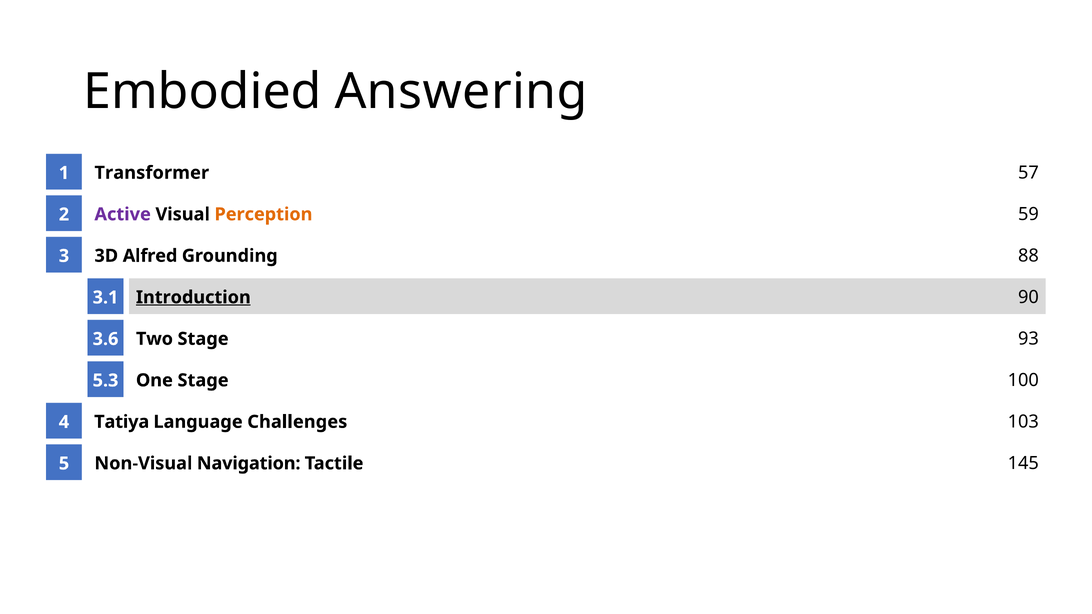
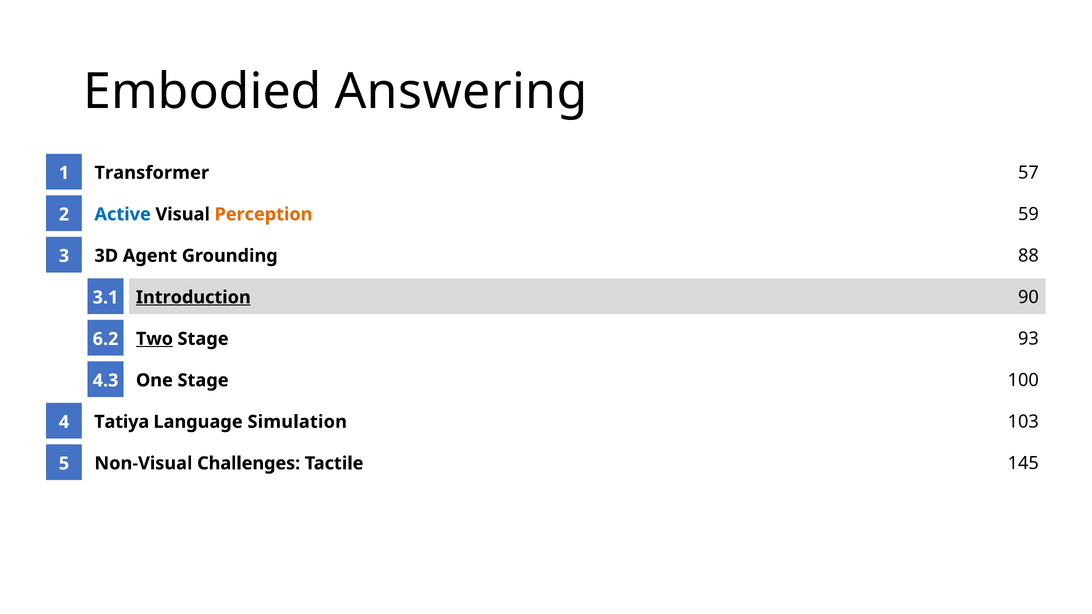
Active colour: purple -> blue
Alfred: Alfred -> Agent
Two underline: none -> present
3.6: 3.6 -> 6.2
5.3: 5.3 -> 4.3
Challenges: Challenges -> Simulation
Navigation: Navigation -> Challenges
